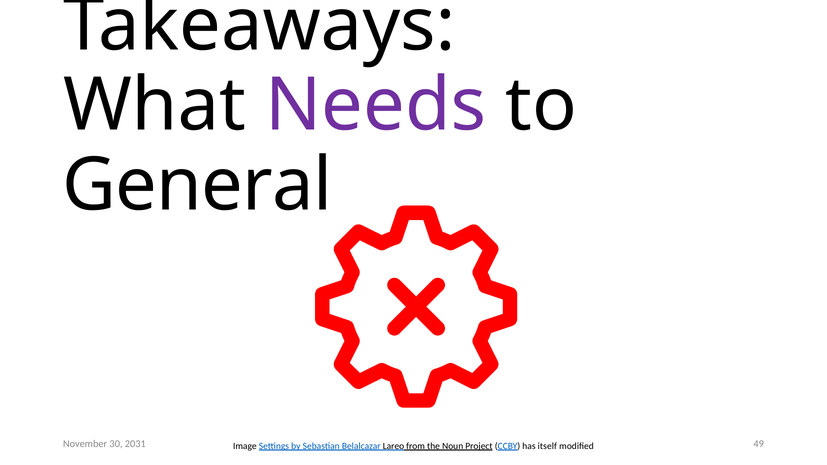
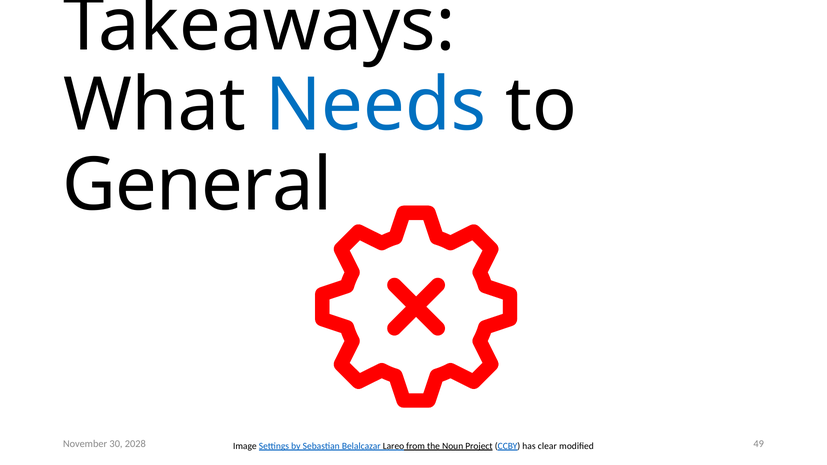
Needs colour: purple -> blue
2031: 2031 -> 2028
itself: itself -> clear
